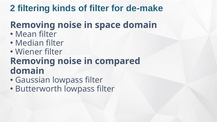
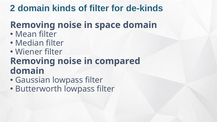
2 filtering: filtering -> domain
de-make: de-make -> de-kinds
